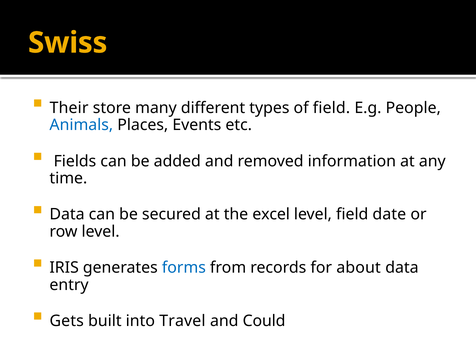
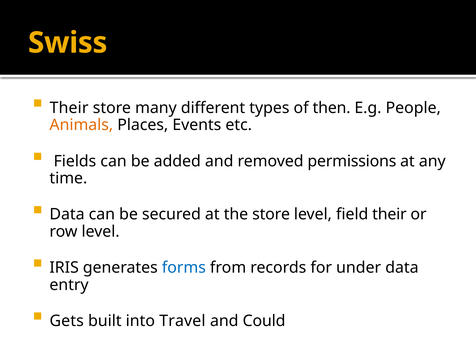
of field: field -> then
Animals colour: blue -> orange
information: information -> permissions
the excel: excel -> store
field date: date -> their
about: about -> under
